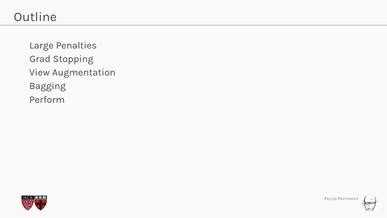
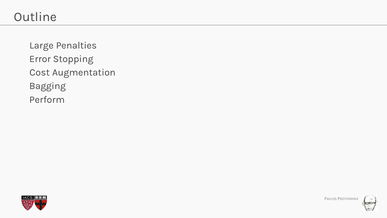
Grad: Grad -> Error
View: View -> Cost
